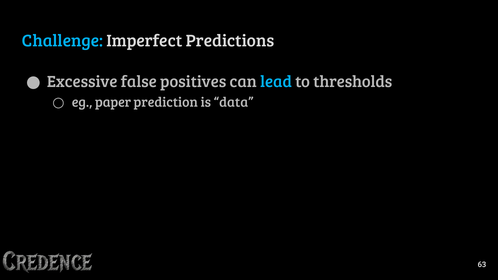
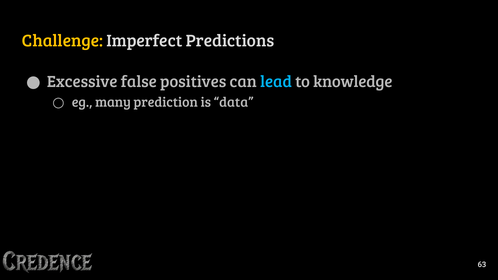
Challenge colour: light blue -> yellow
thresholds: thresholds -> knowledge
paper: paper -> many
